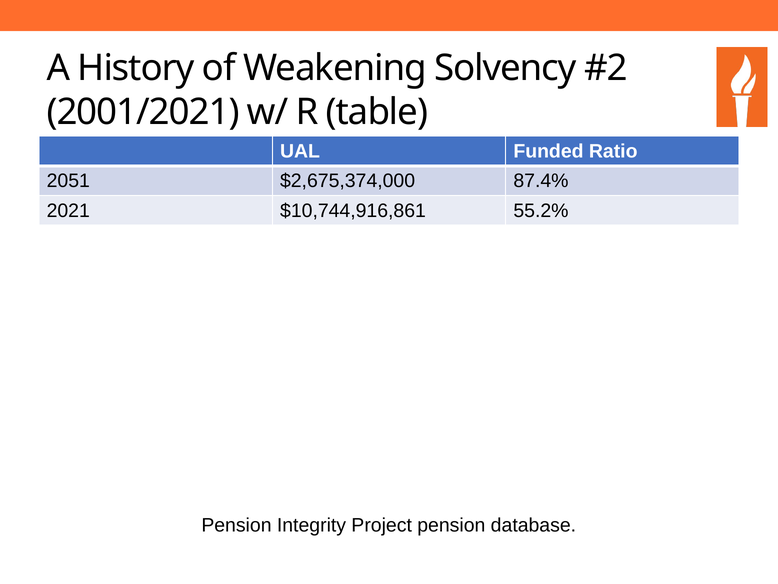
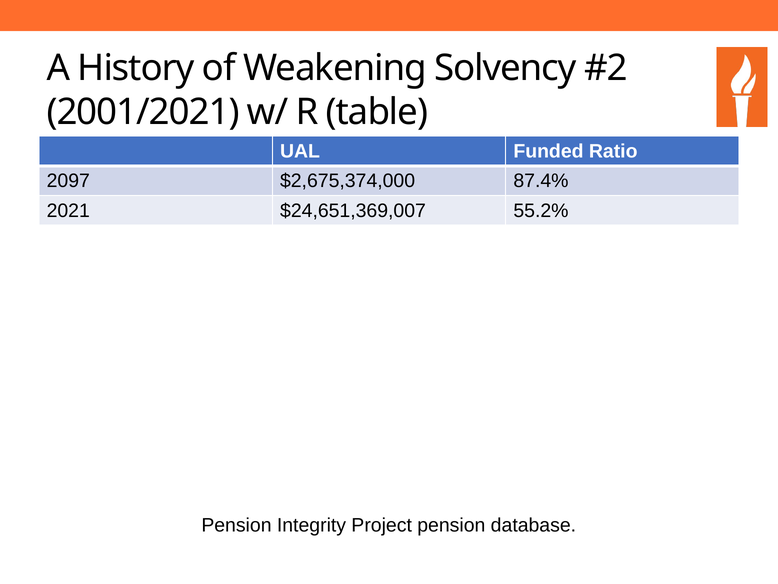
2051: 2051 -> 2097
$10,744,916,861: $10,744,916,861 -> $24,651,369,007
